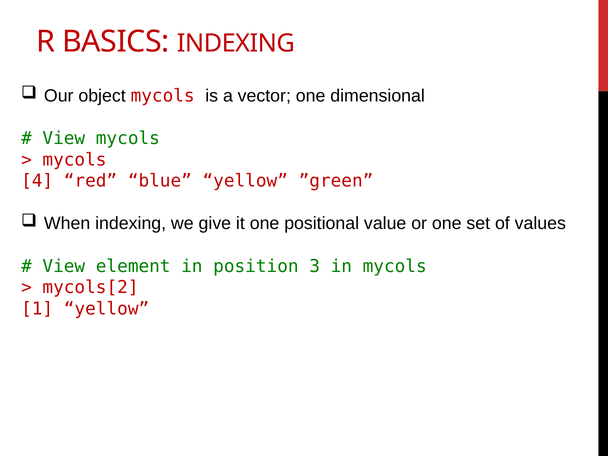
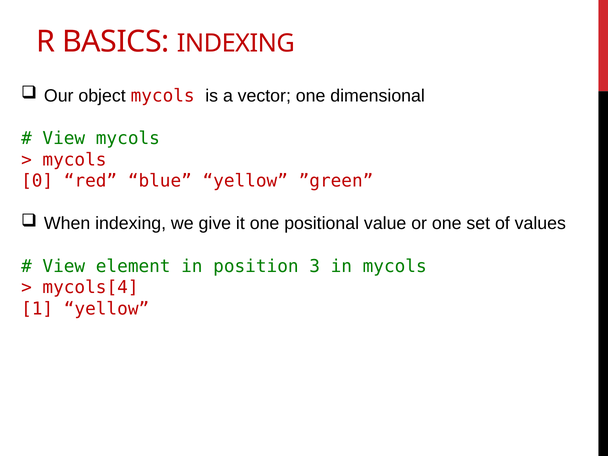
4: 4 -> 0
mycols[2: mycols[2 -> mycols[4
